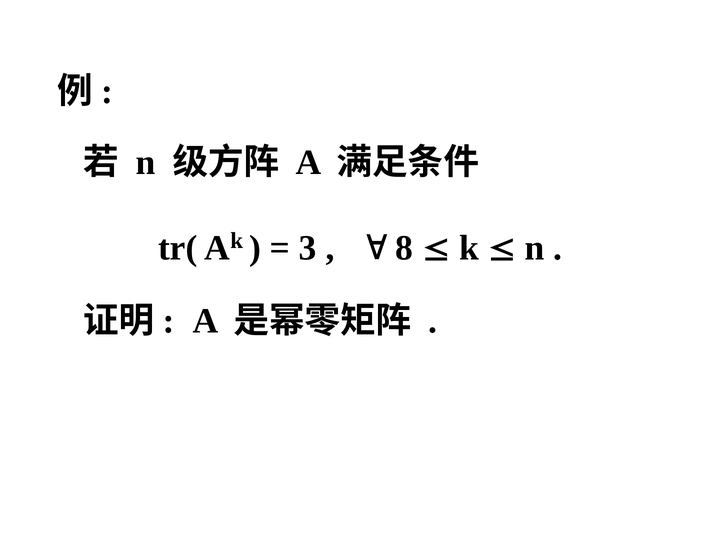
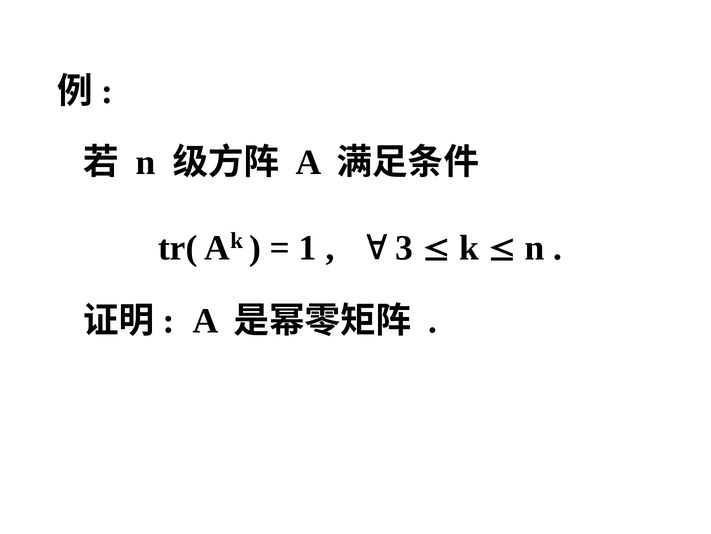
3: 3 -> 1
8: 8 -> 3
